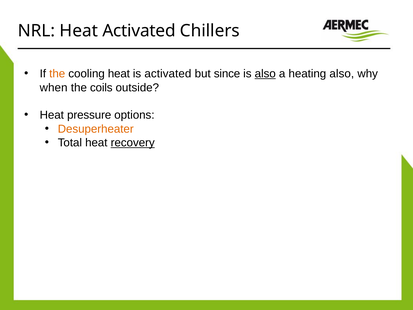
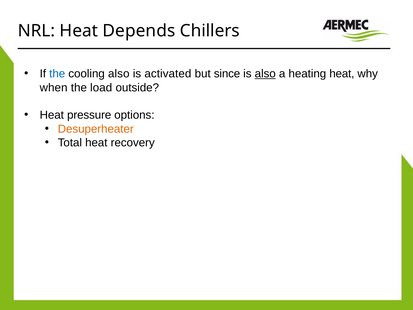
Heat Activated: Activated -> Depends
the at (57, 74) colour: orange -> blue
cooling heat: heat -> also
heating also: also -> heat
coils: coils -> load
recovery underline: present -> none
